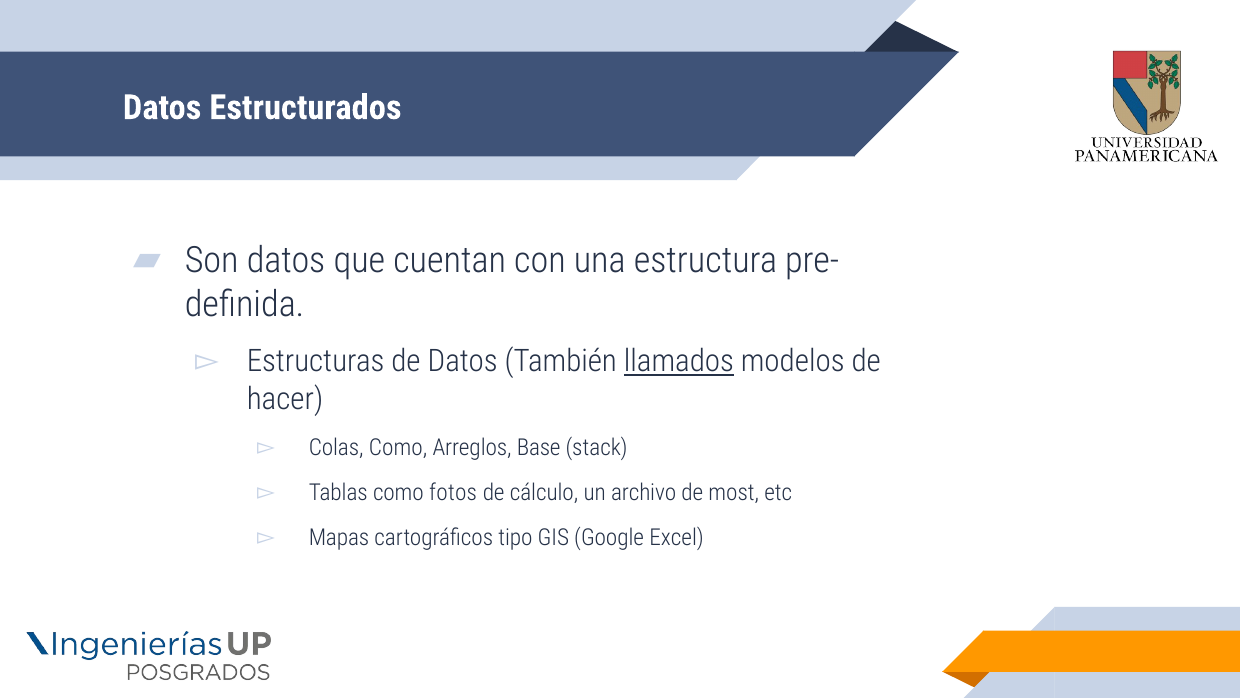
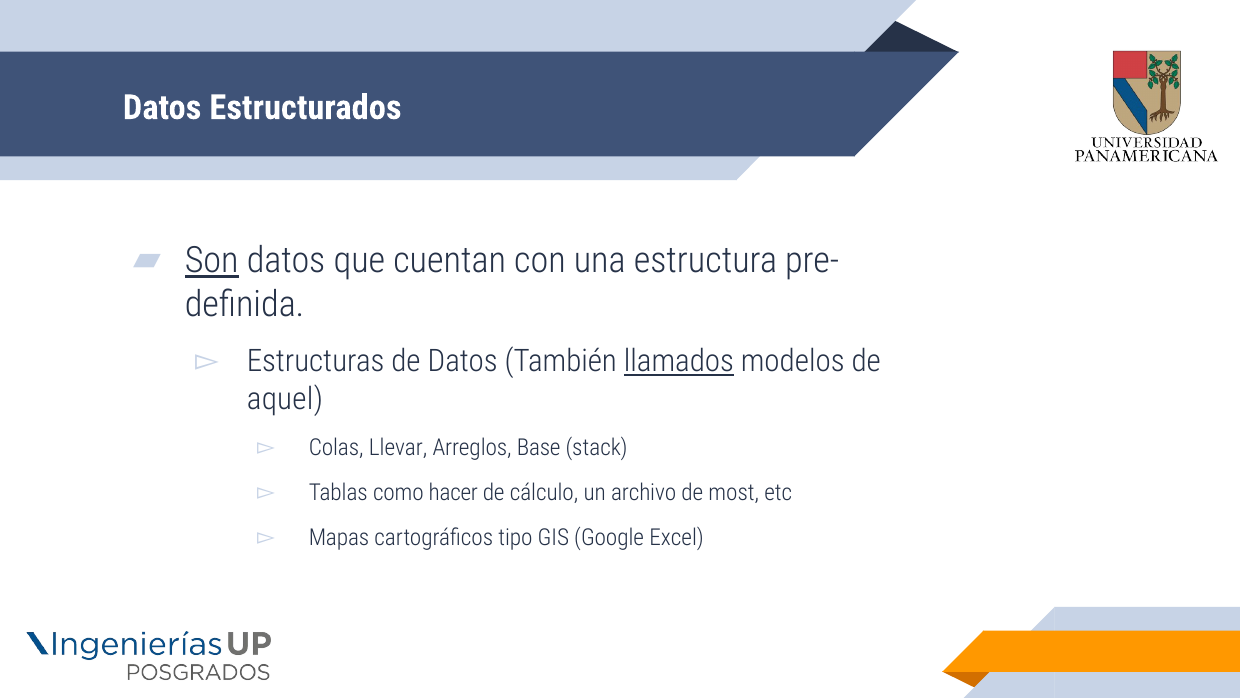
Son underline: none -> present
hacer: hacer -> aquel
Colas Como: Como -> Llevar
fotos: fotos -> hacer
